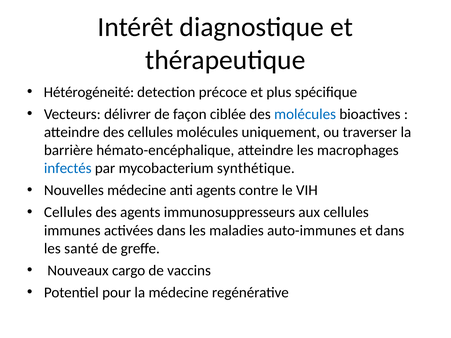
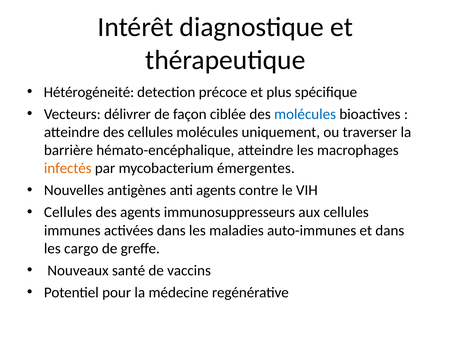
infectés colour: blue -> orange
synthétique: synthétique -> émergentes
Nouvelles médecine: médecine -> antigènes
santé: santé -> cargo
cargo: cargo -> santé
